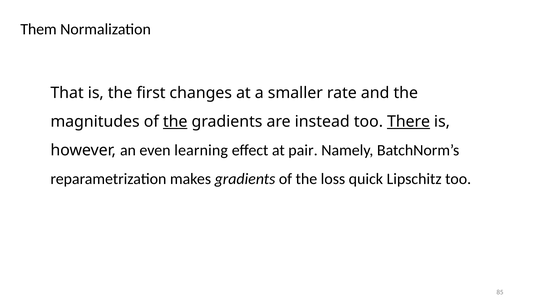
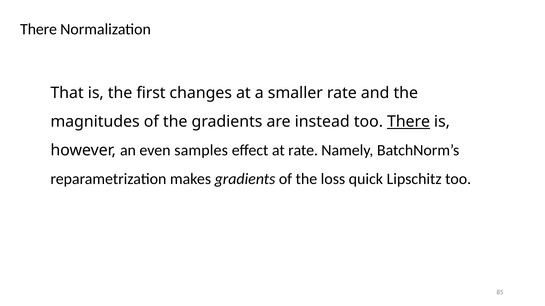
Them at (39, 29): Them -> There
the at (175, 122) underline: present -> none
learning: learning -> samples
at pair: pair -> rate
